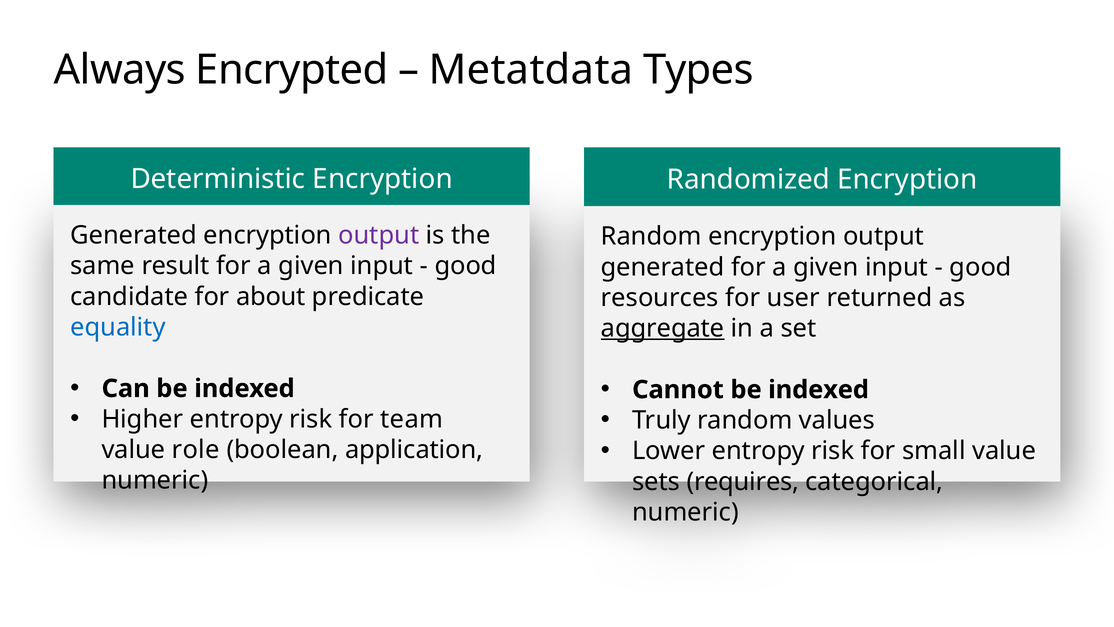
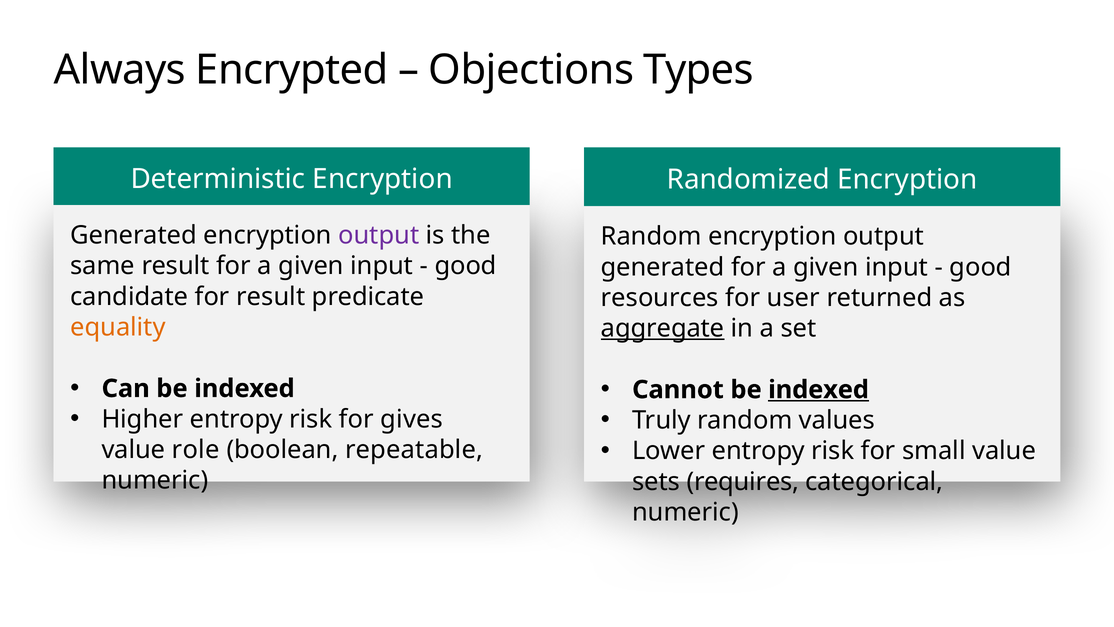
Metatdata: Metatdata -> Objections
for about: about -> result
equality colour: blue -> orange
indexed at (819, 390) underline: none -> present
team: team -> gives
application: application -> repeatable
